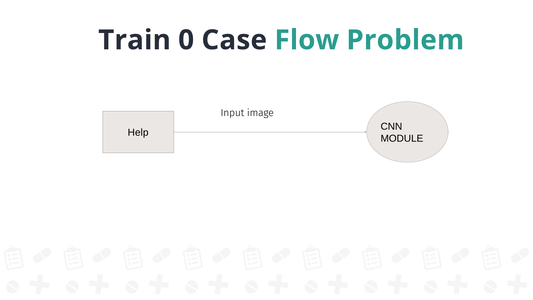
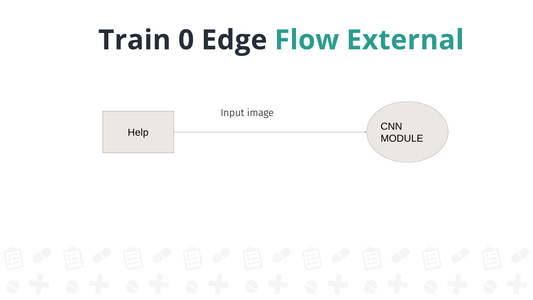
Case: Case -> Edge
Problem: Problem -> External
